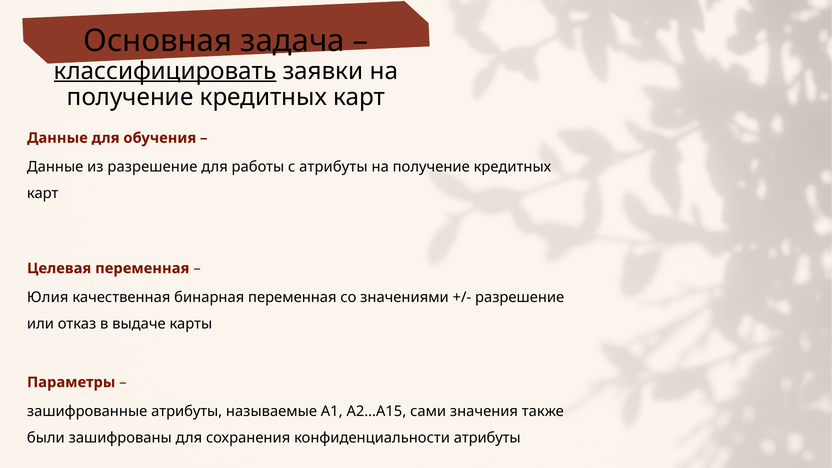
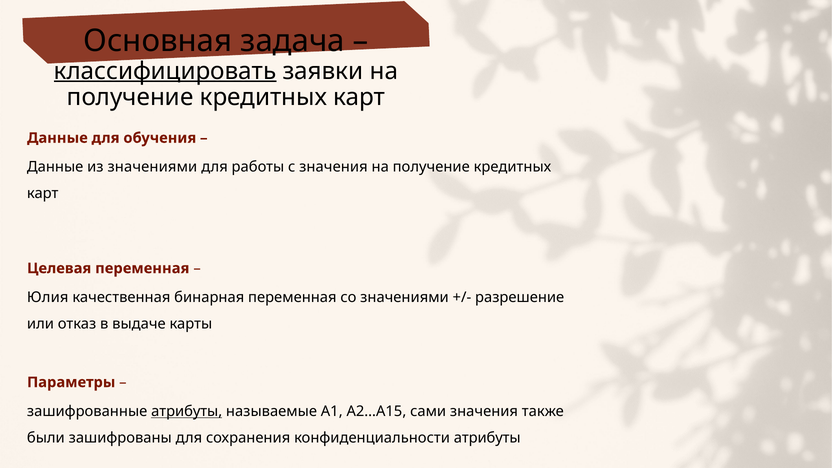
из разрешение: разрешение -> значениями
с атрибуты: атрибуты -> значения
атрибуты at (187, 411) underline: none -> present
